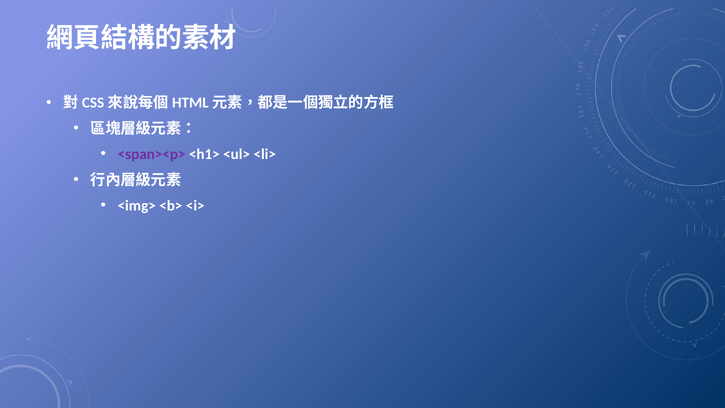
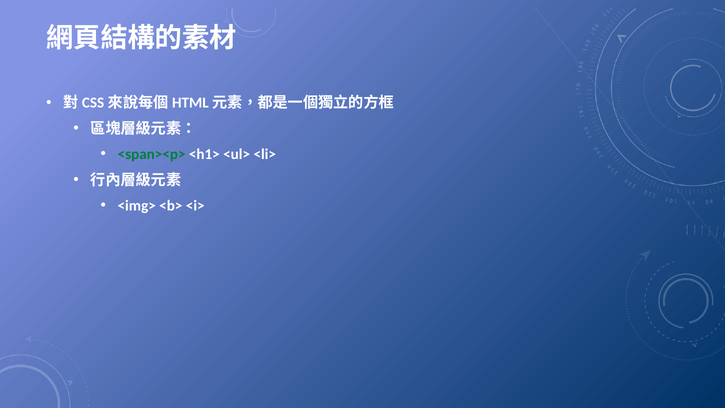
<span><p> colour: purple -> green
